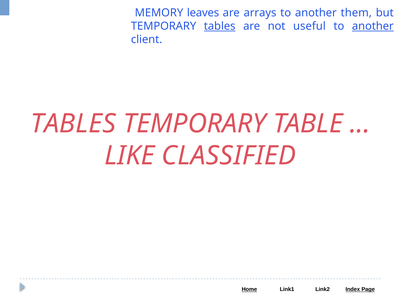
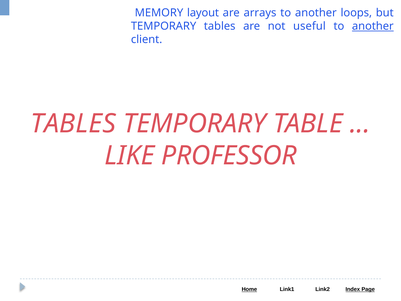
leaves: leaves -> layout
them: them -> loops
tables at (220, 26) underline: present -> none
CLASSIFIED: CLASSIFIED -> PROFESSOR
